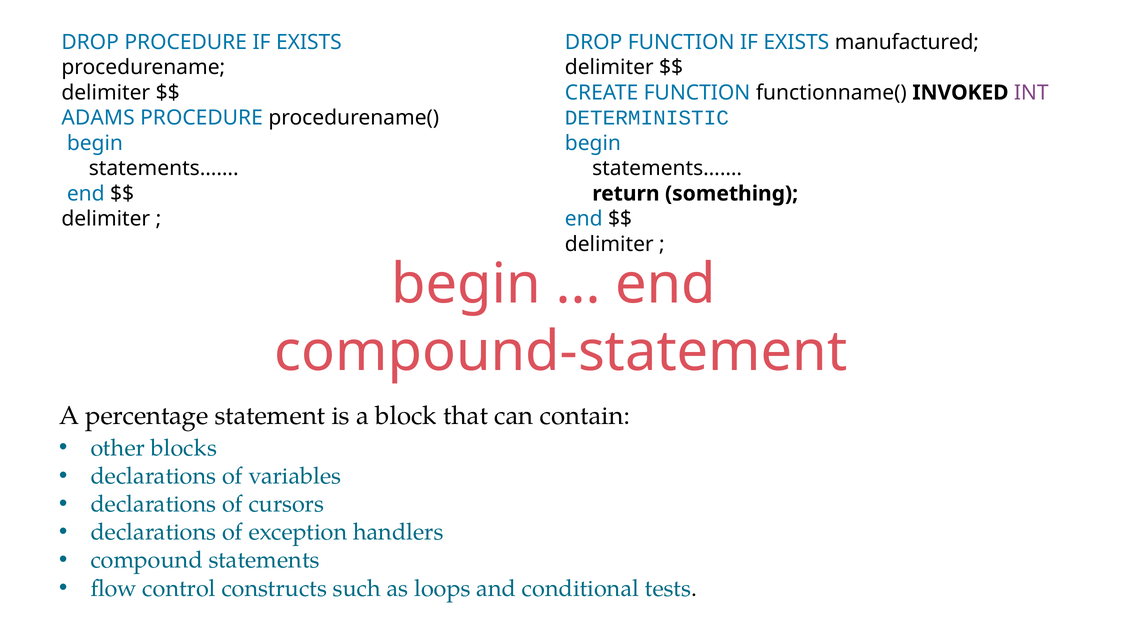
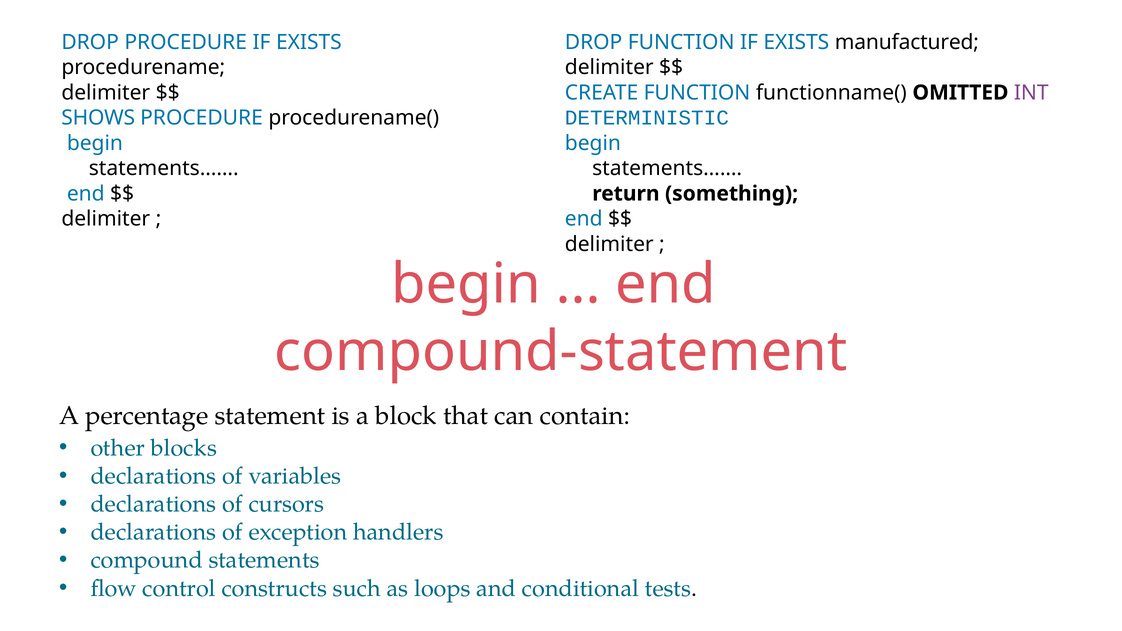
INVOKED: INVOKED -> OMITTED
ADAMS: ADAMS -> SHOWS
